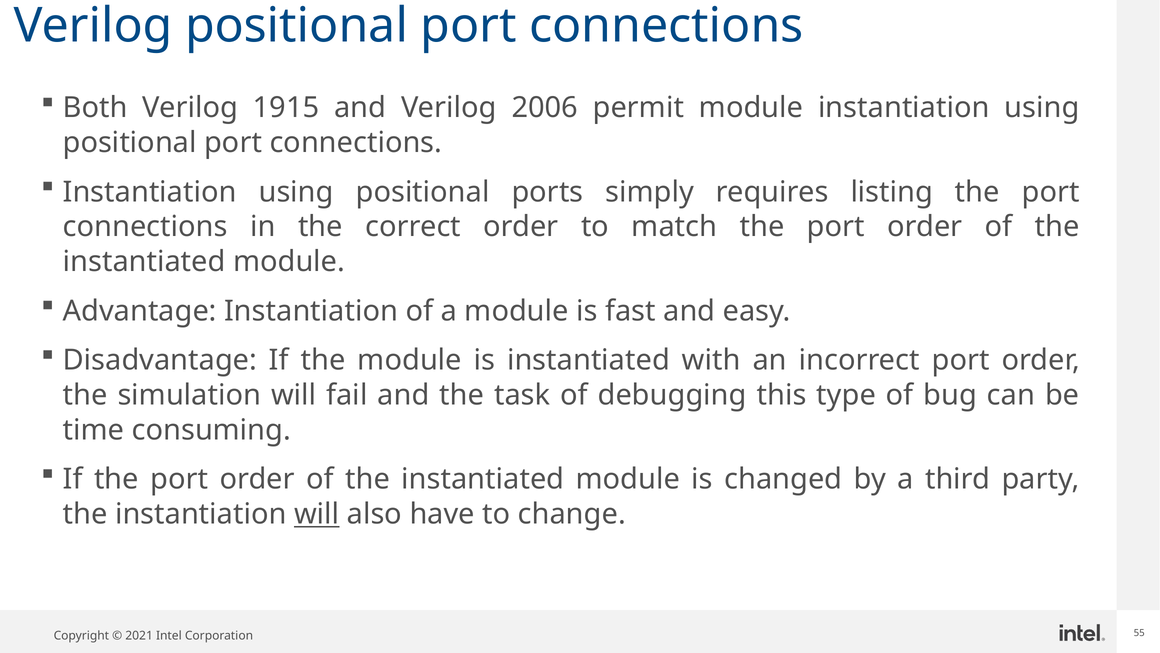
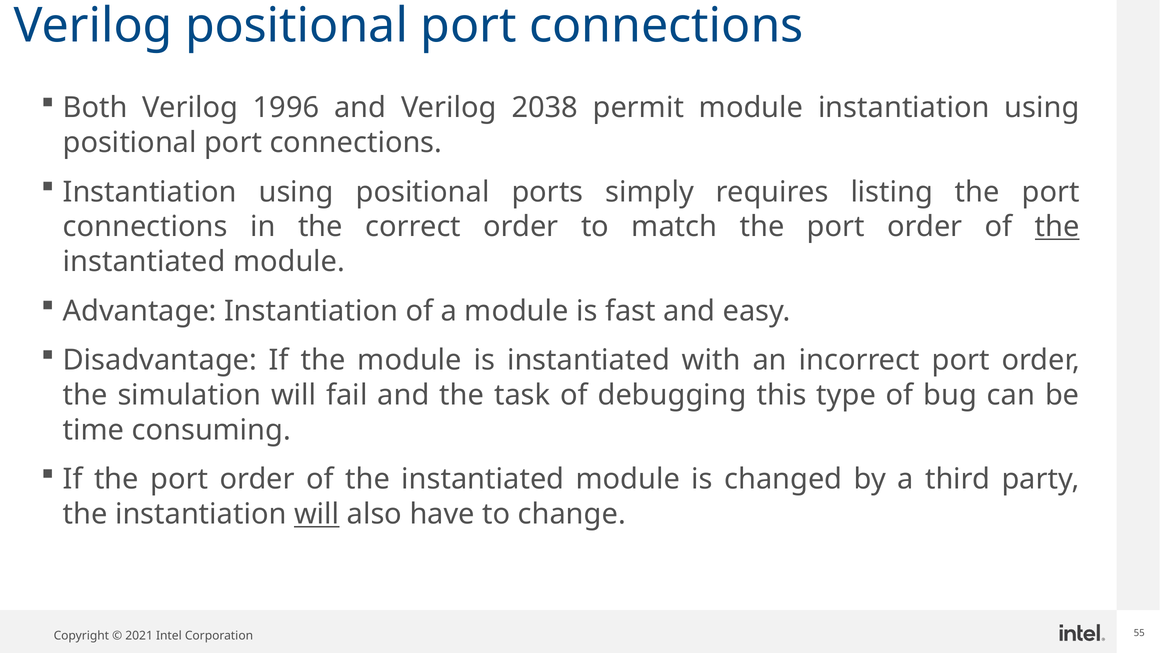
1915: 1915 -> 1996
2006: 2006 -> 2038
the at (1057, 227) underline: none -> present
